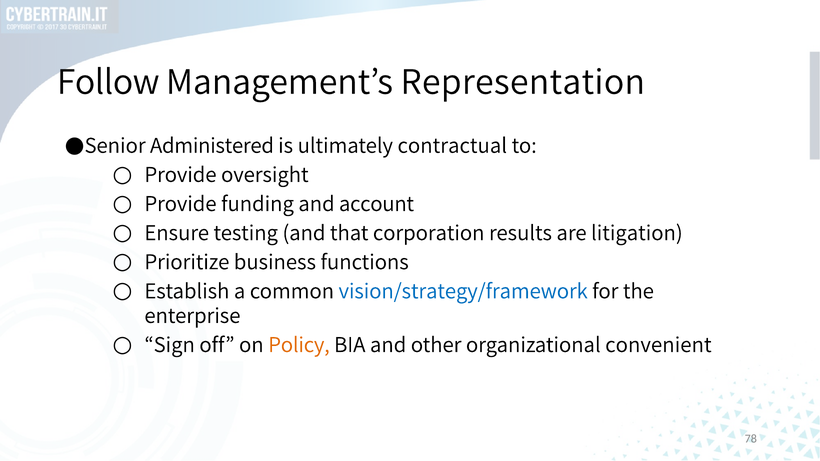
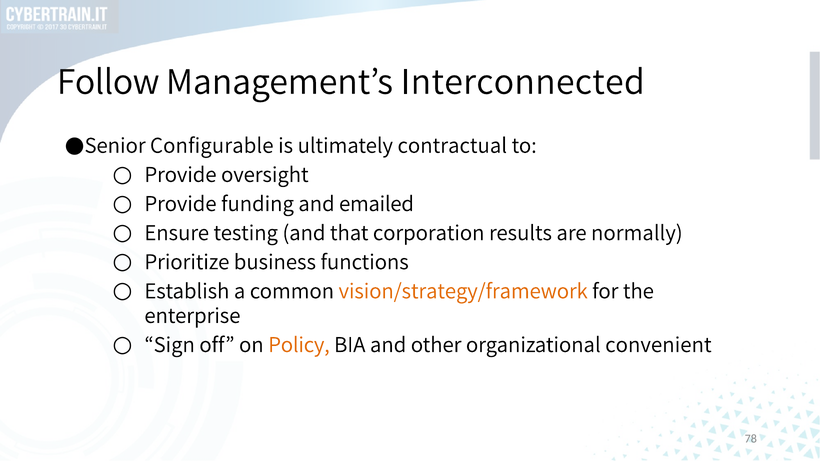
Representation: Representation -> Interconnected
Administered: Administered -> Configurable
account: account -> emailed
litigation: litigation -> normally
vision/strategy/framework colour: blue -> orange
